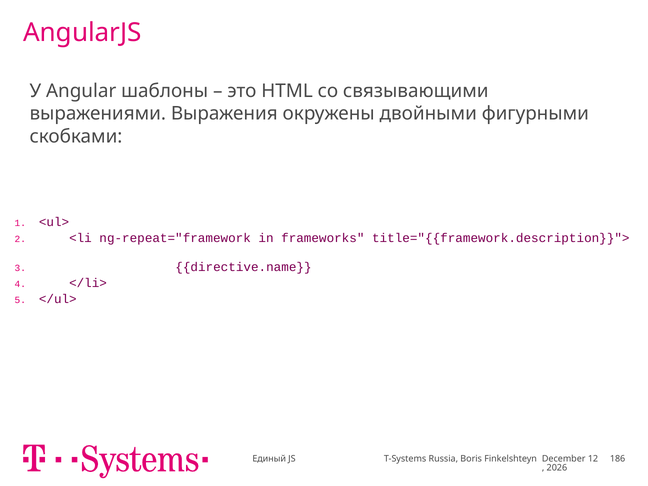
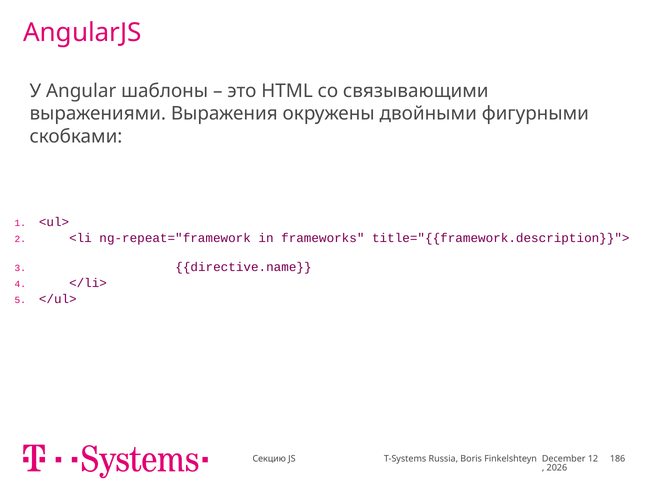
Единый: Единый -> Секцию
